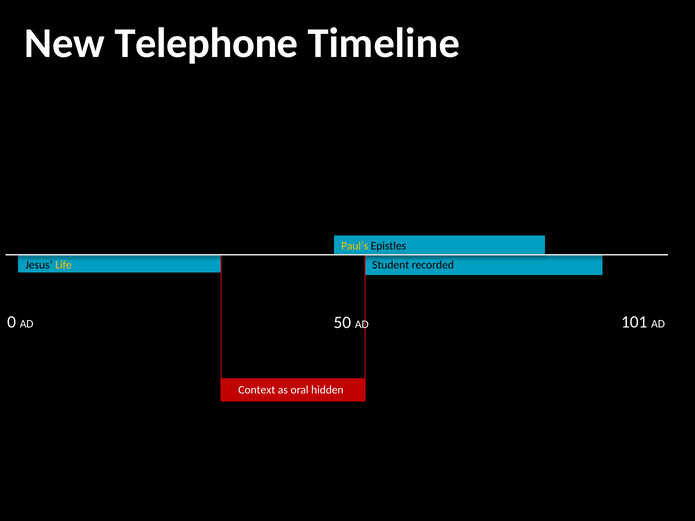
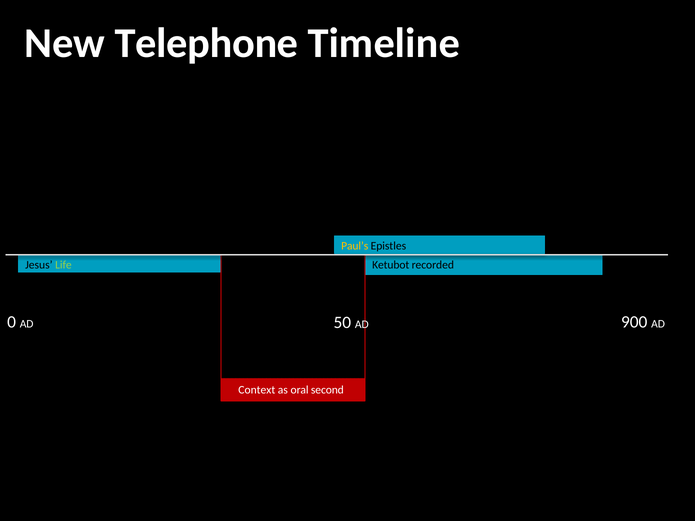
Life colour: yellow -> light green
Student: Student -> Ketubot
101: 101 -> 900
hidden: hidden -> second
